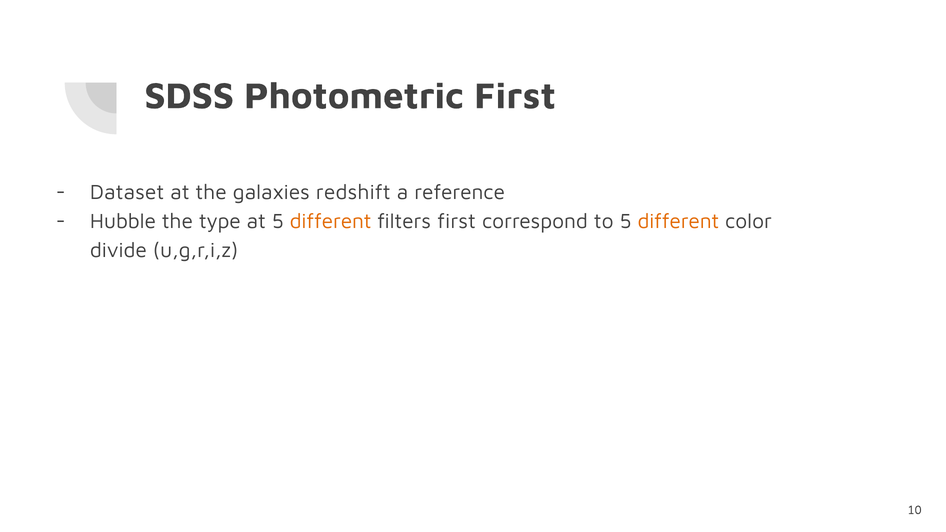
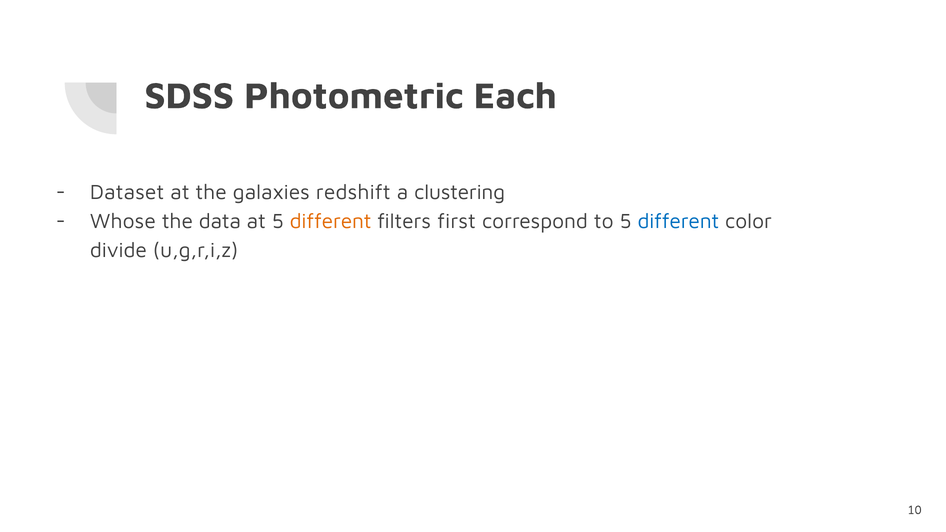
Photometric First: First -> Each
reference: reference -> clustering
Hubble: Hubble -> Whose
type: type -> data
different at (678, 222) colour: orange -> blue
